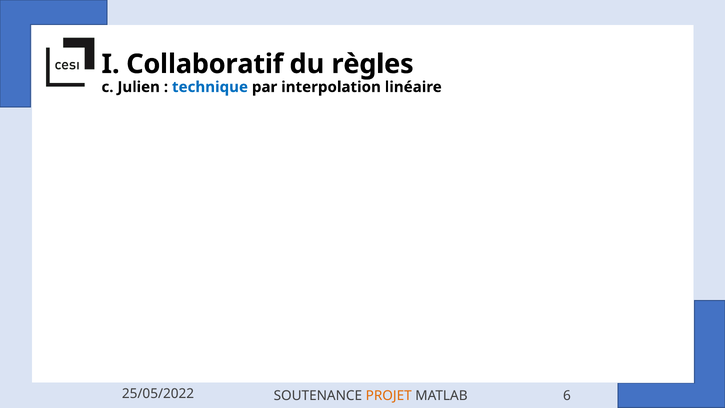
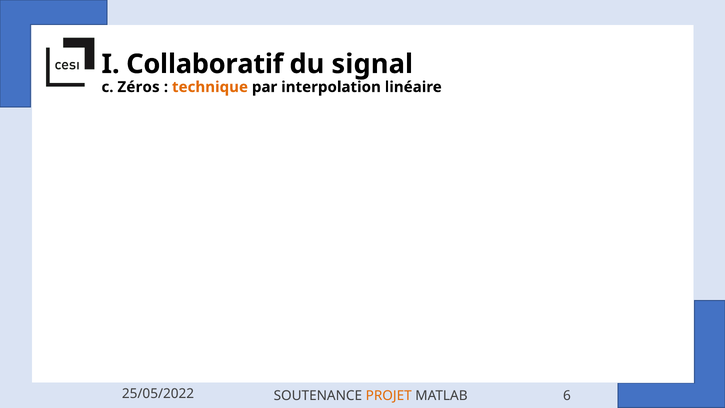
règles: règles -> signal
Julien: Julien -> Zéros
technique colour: blue -> orange
